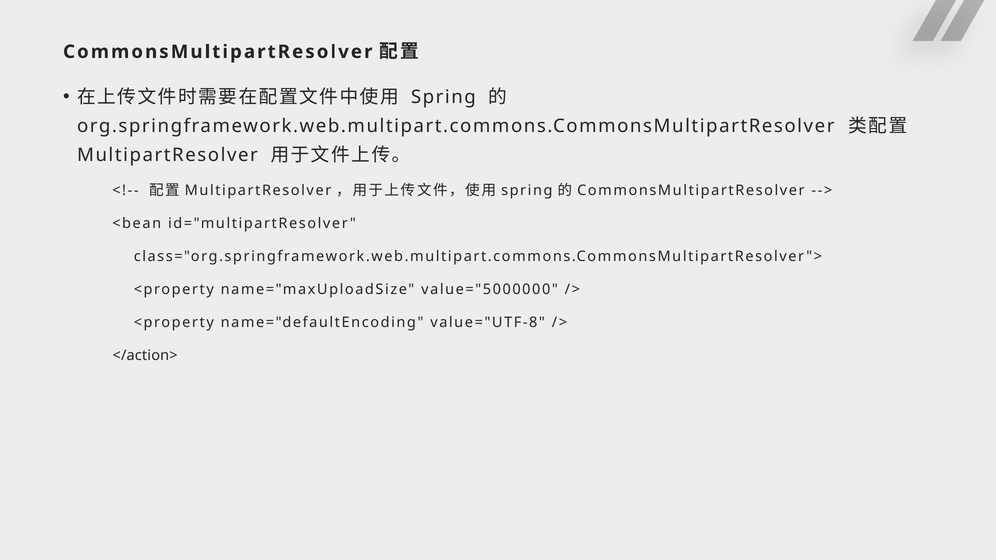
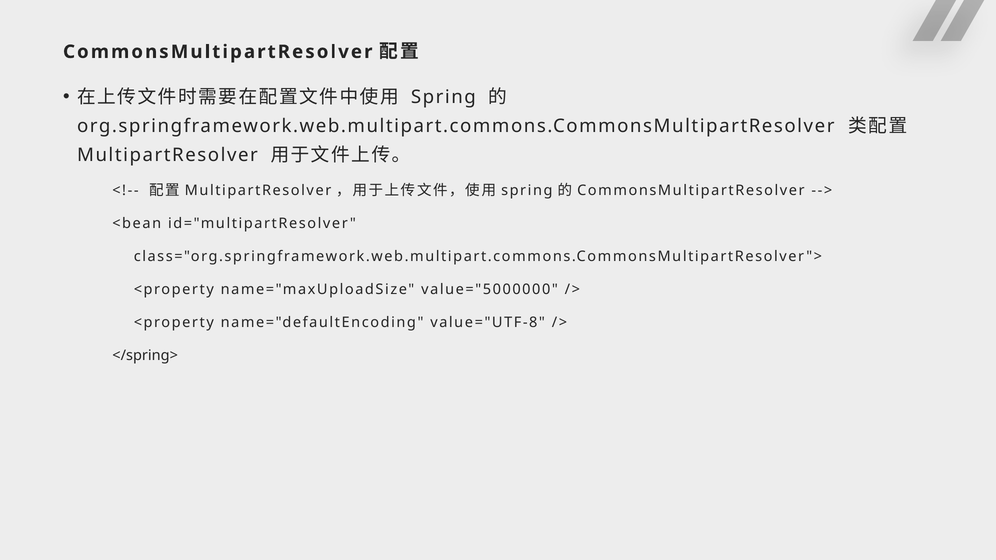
</action>: </action> -> </spring>
